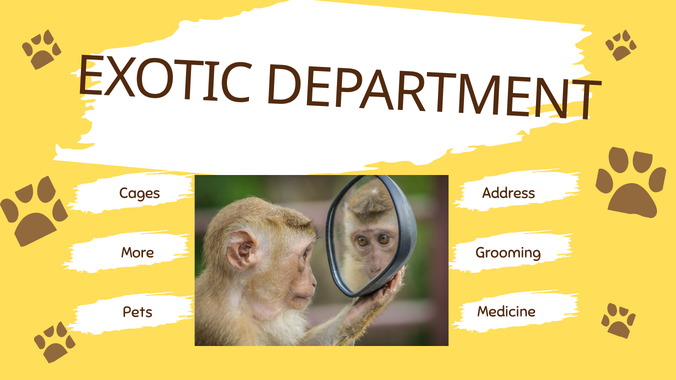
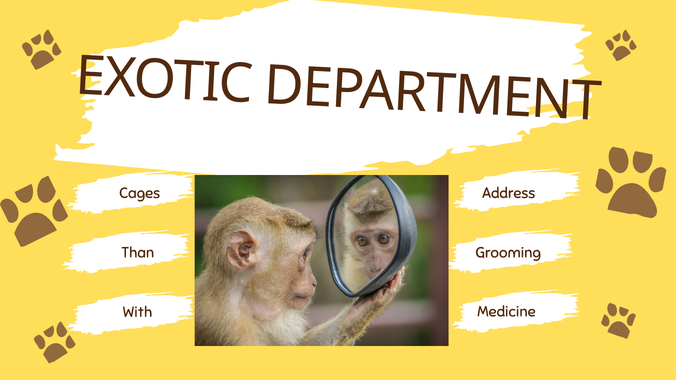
More: More -> Than
Pets: Pets -> With
